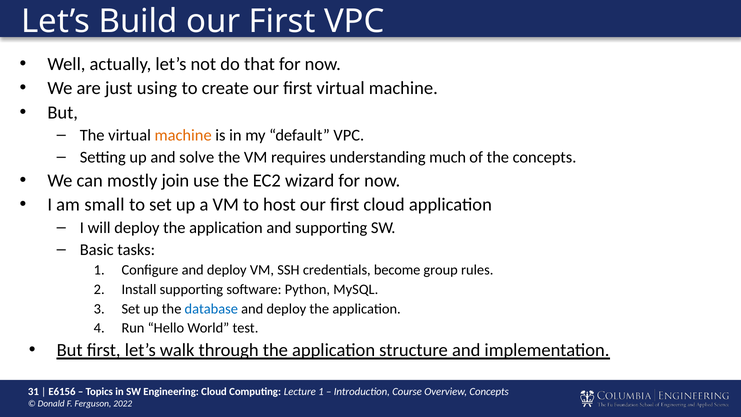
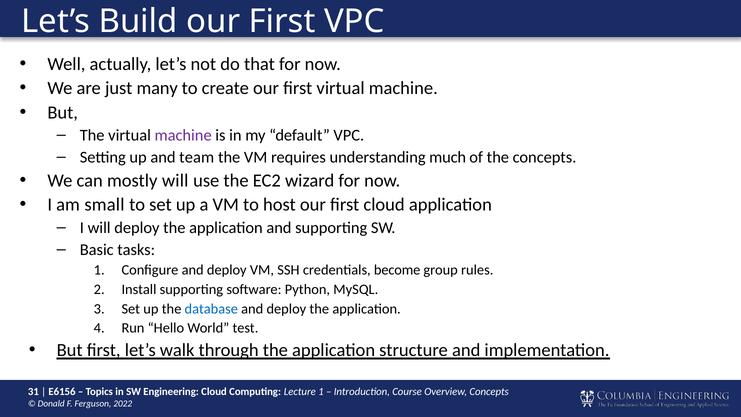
using: using -> many
machine at (183, 135) colour: orange -> purple
solve: solve -> team
mostly join: join -> will
